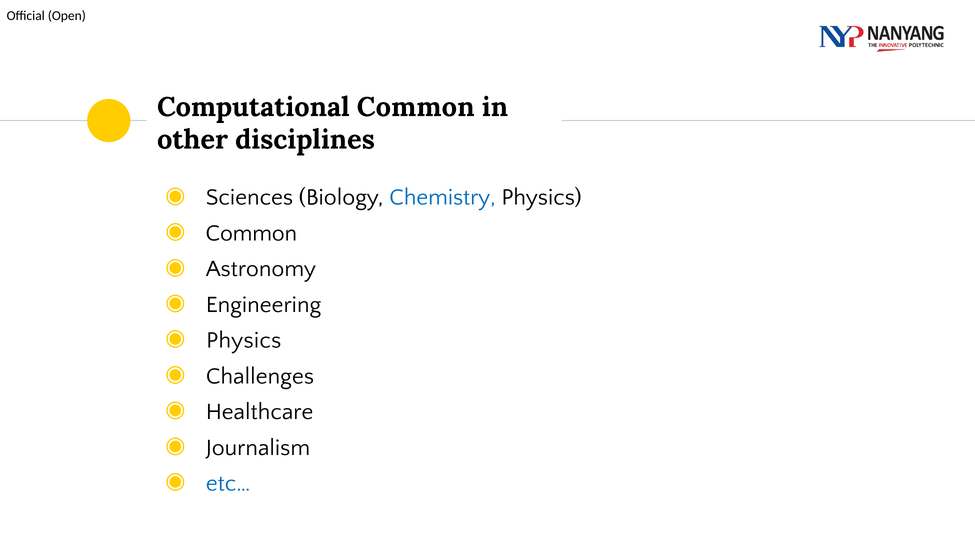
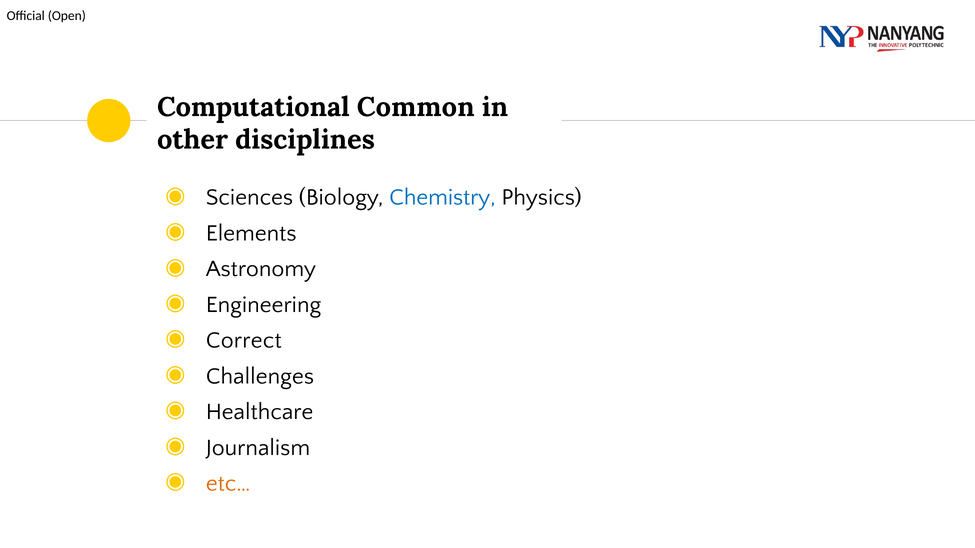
Common at (251, 233): Common -> Elements
Physics at (244, 341): Physics -> Correct
etc… colour: blue -> orange
